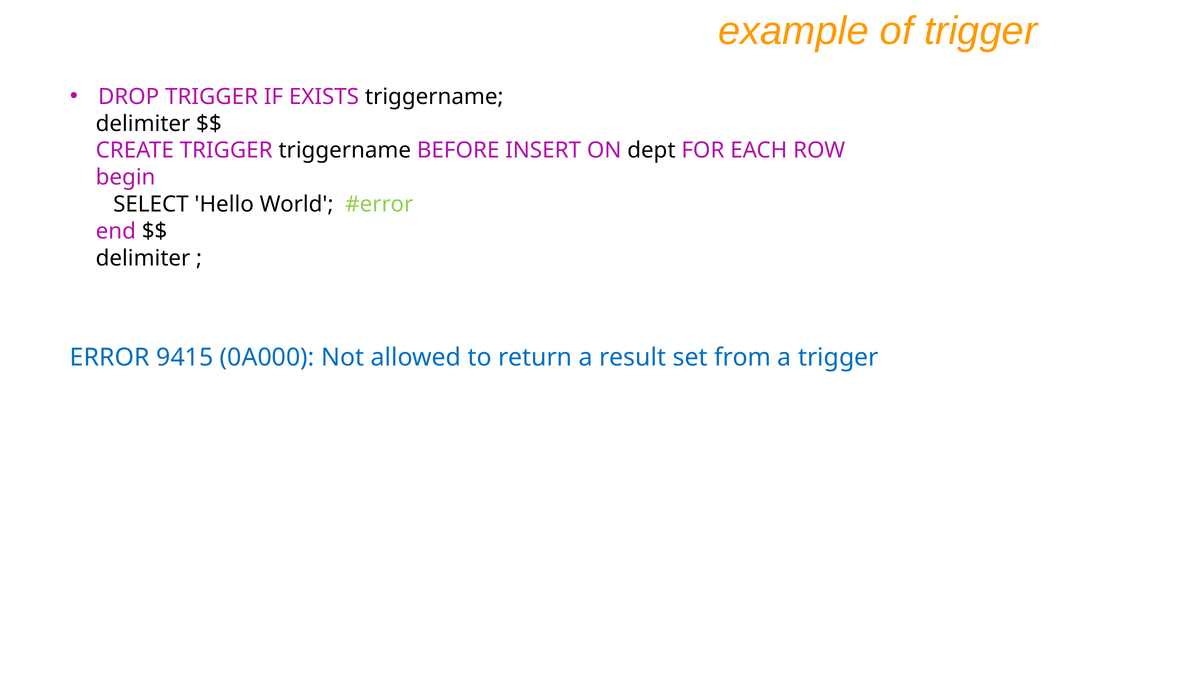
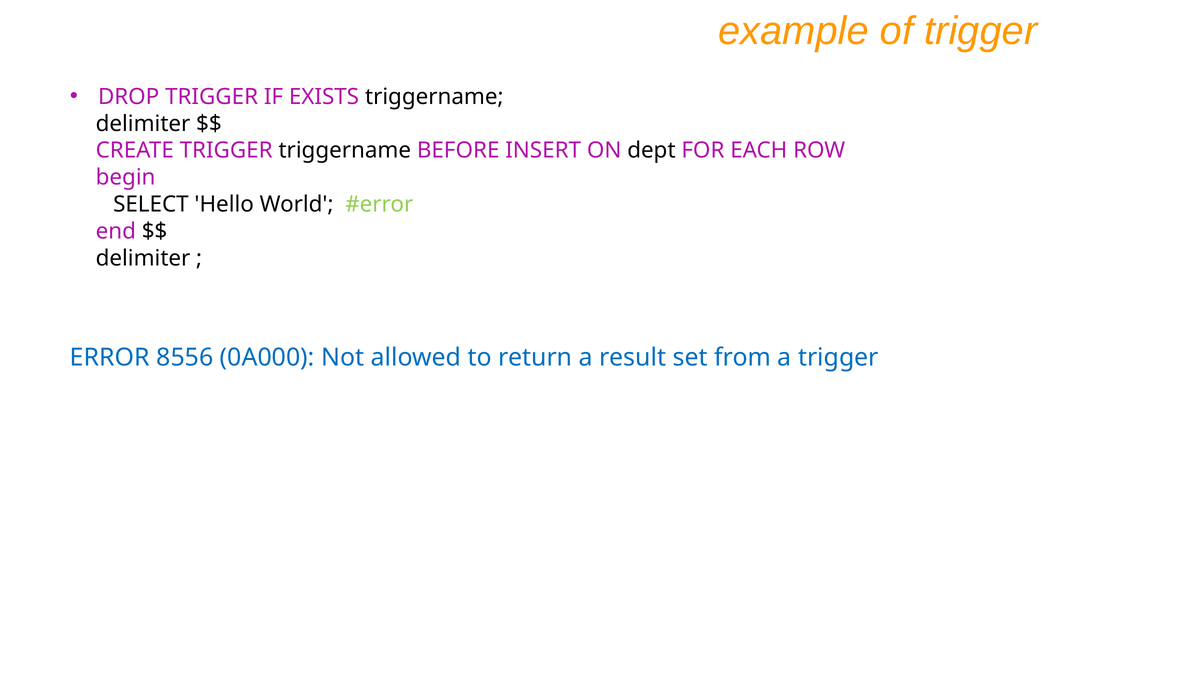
9415: 9415 -> 8556
